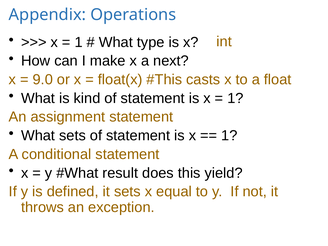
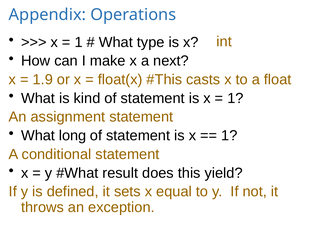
9.0: 9.0 -> 1.9
What sets: sets -> long
